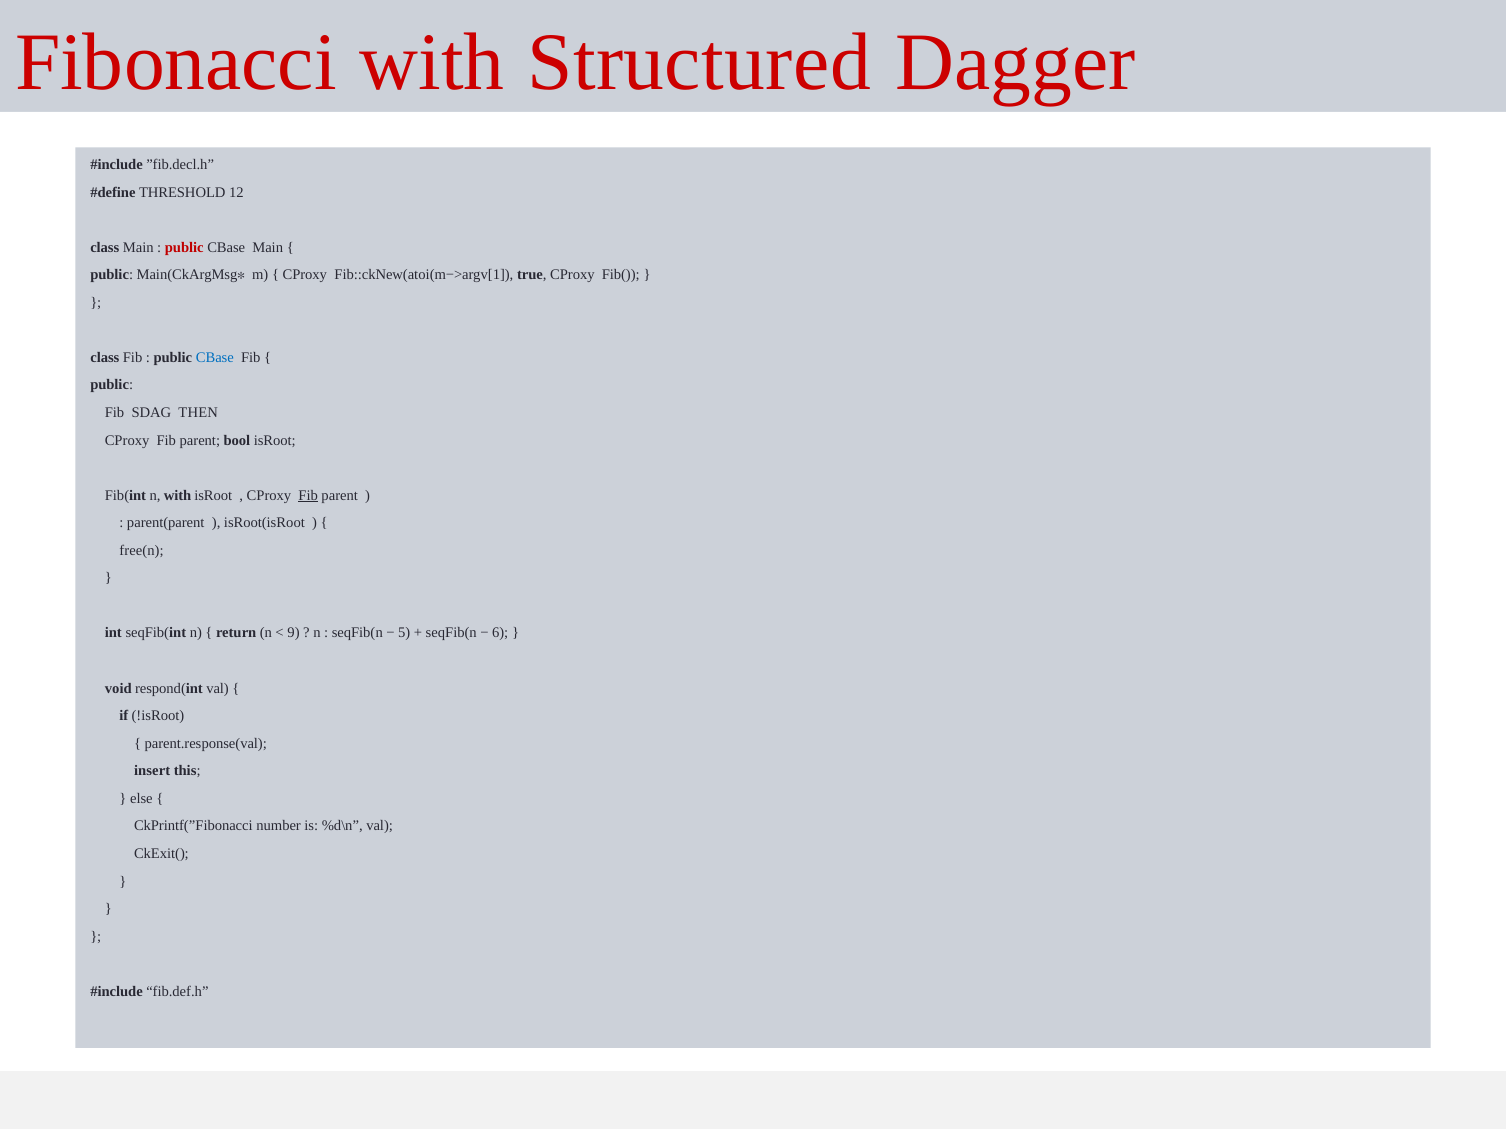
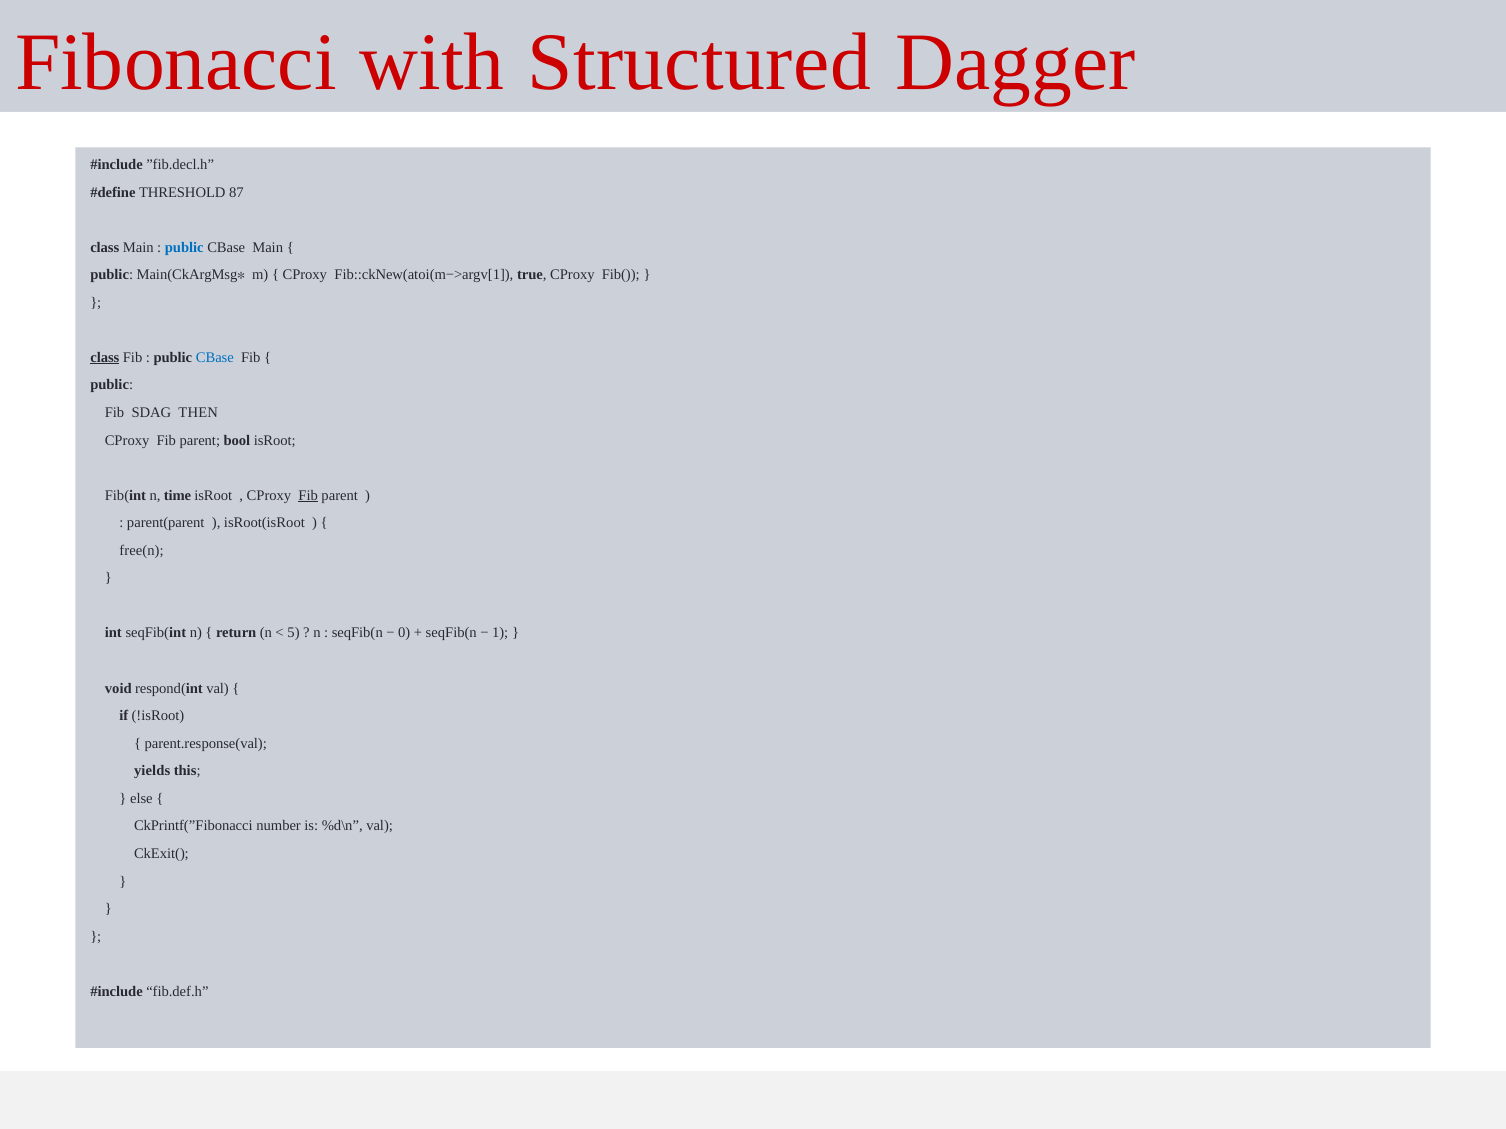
12: 12 -> 87
public at (184, 247) colour: red -> blue
class at (105, 358) underline: none -> present
n with: with -> time
9: 9 -> 5
5: 5 -> 0
6: 6 -> 1
insert: insert -> yields
